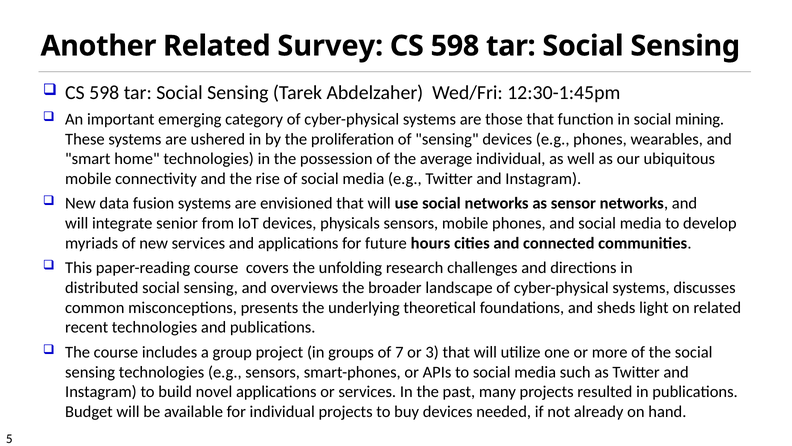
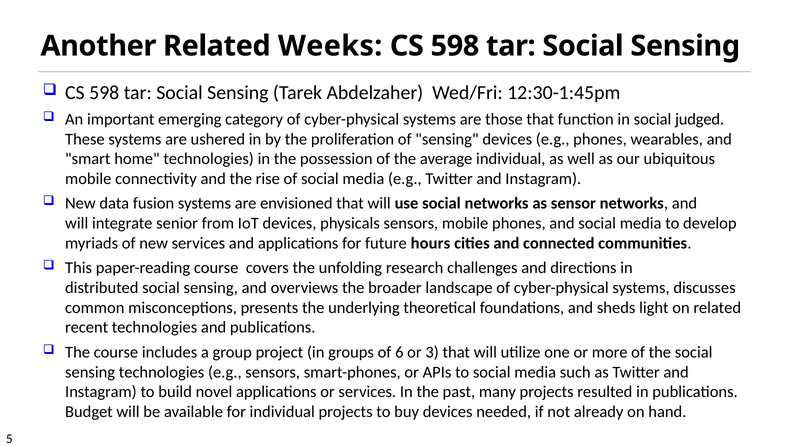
Survey: Survey -> Weeks
mining: mining -> judged
7: 7 -> 6
